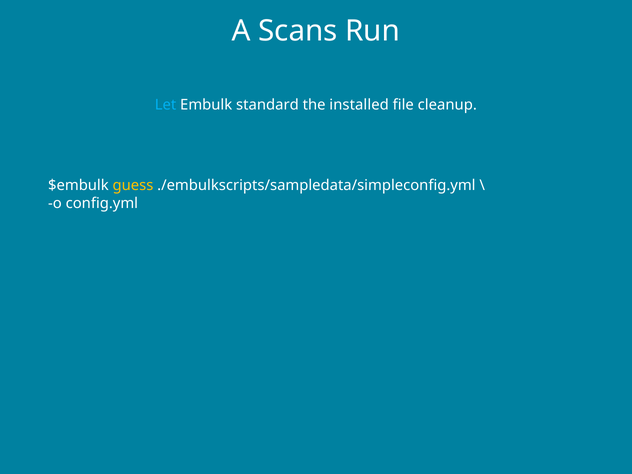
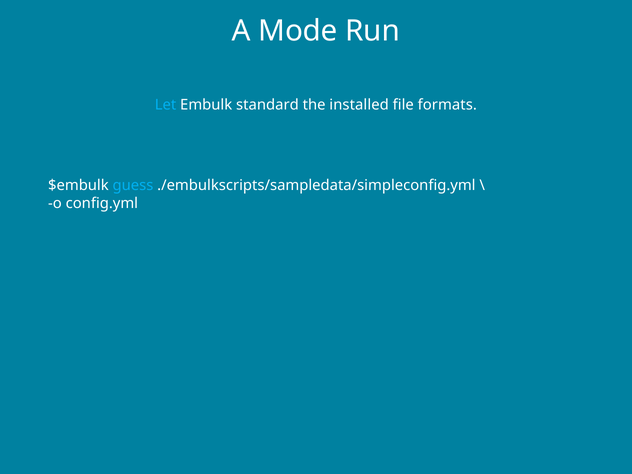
Scans: Scans -> Mode
cleanup: cleanup -> formats
guess colour: yellow -> light blue
